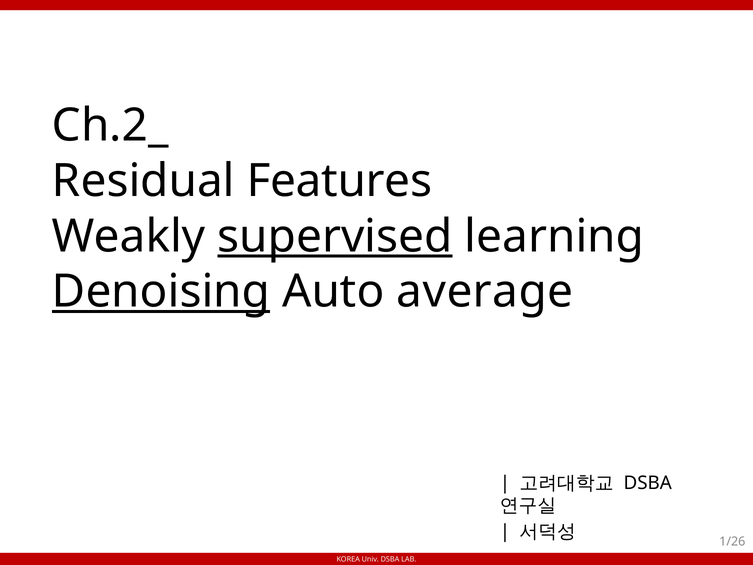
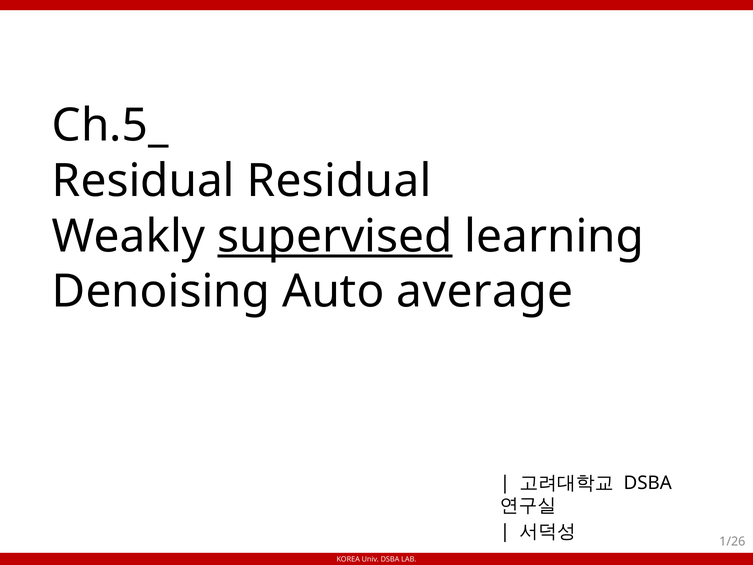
Ch.2_: Ch.2_ -> Ch.5_
Residual Features: Features -> Residual
Denoising underline: present -> none
